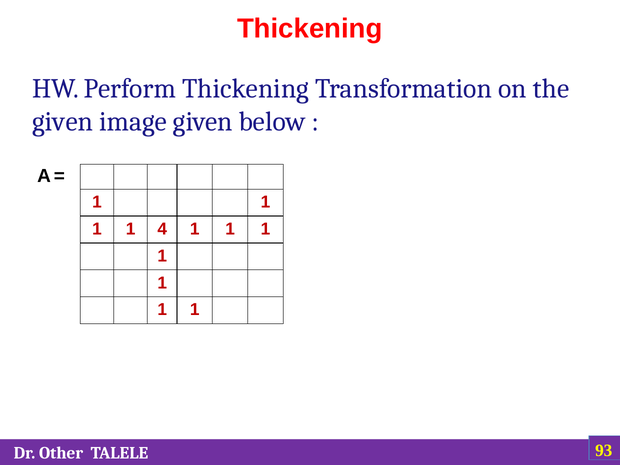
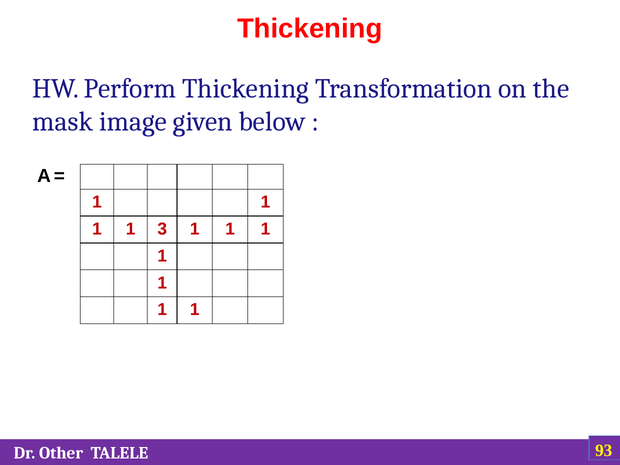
given at (63, 122): given -> mask
4: 4 -> 3
